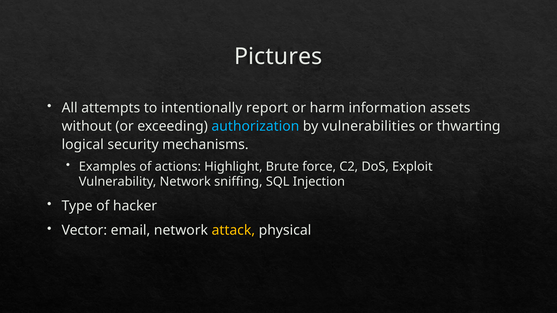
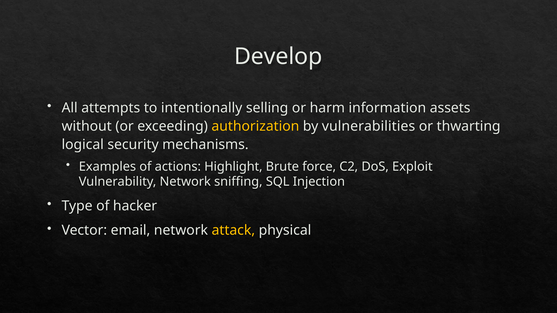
Pictures: Pictures -> Develop
report: report -> selling
authorization colour: light blue -> yellow
